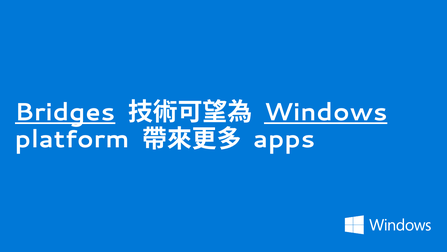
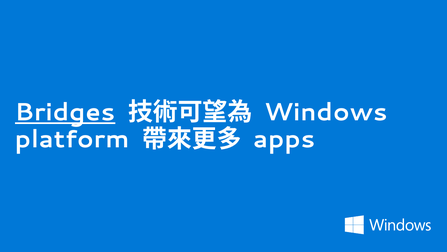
Windows underline: present -> none
